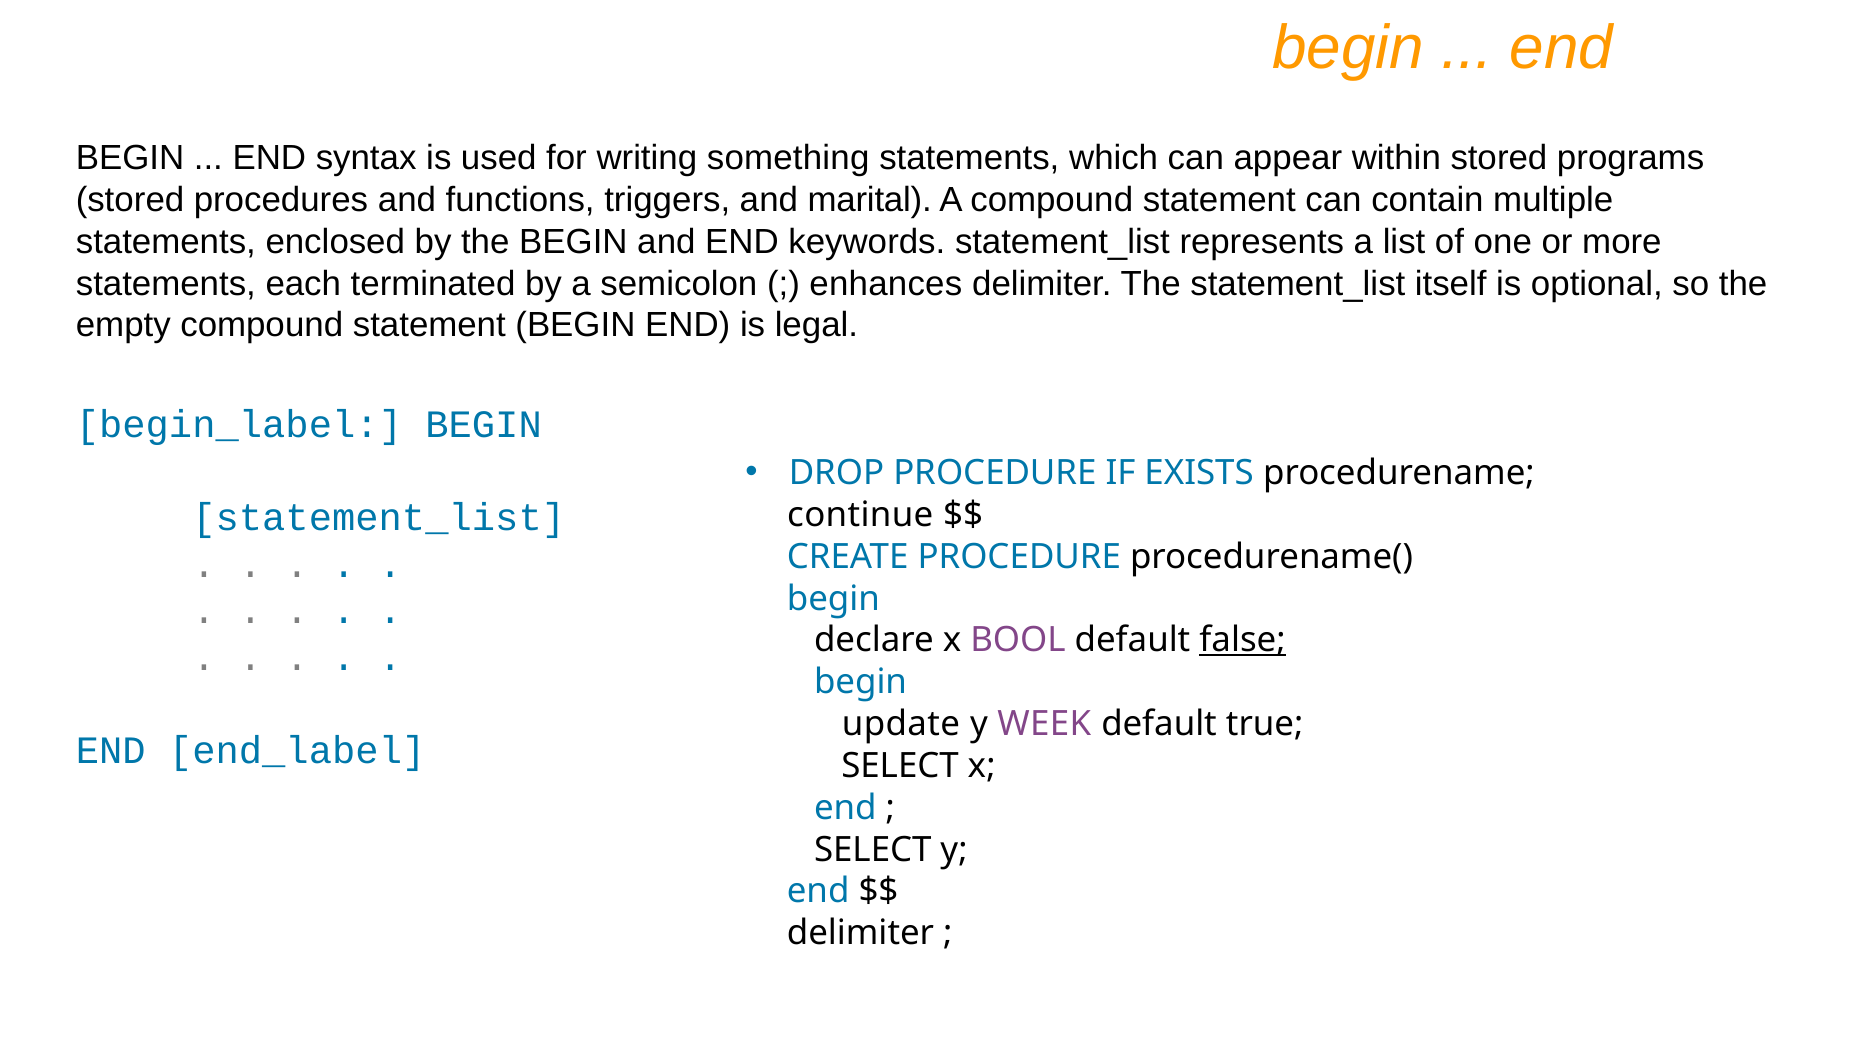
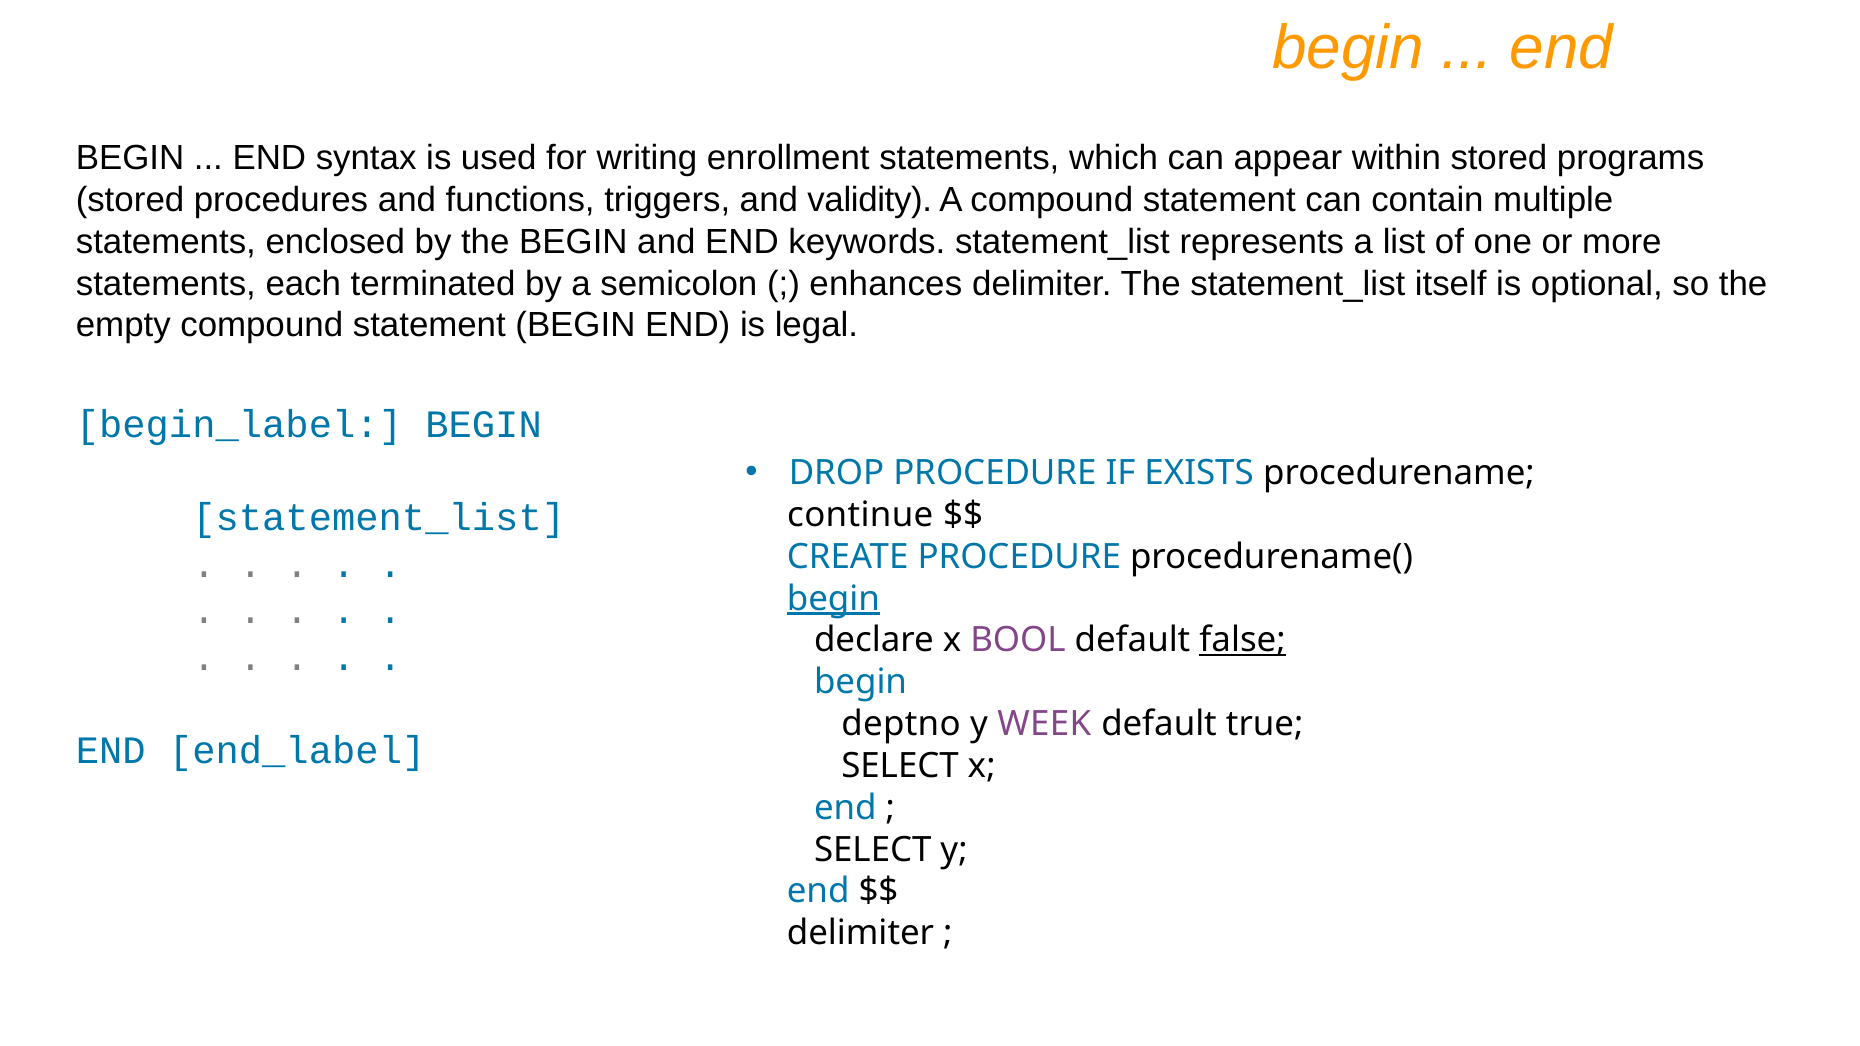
something: something -> enrollment
marital: marital -> validity
begin at (833, 599) underline: none -> present
update: update -> deptno
